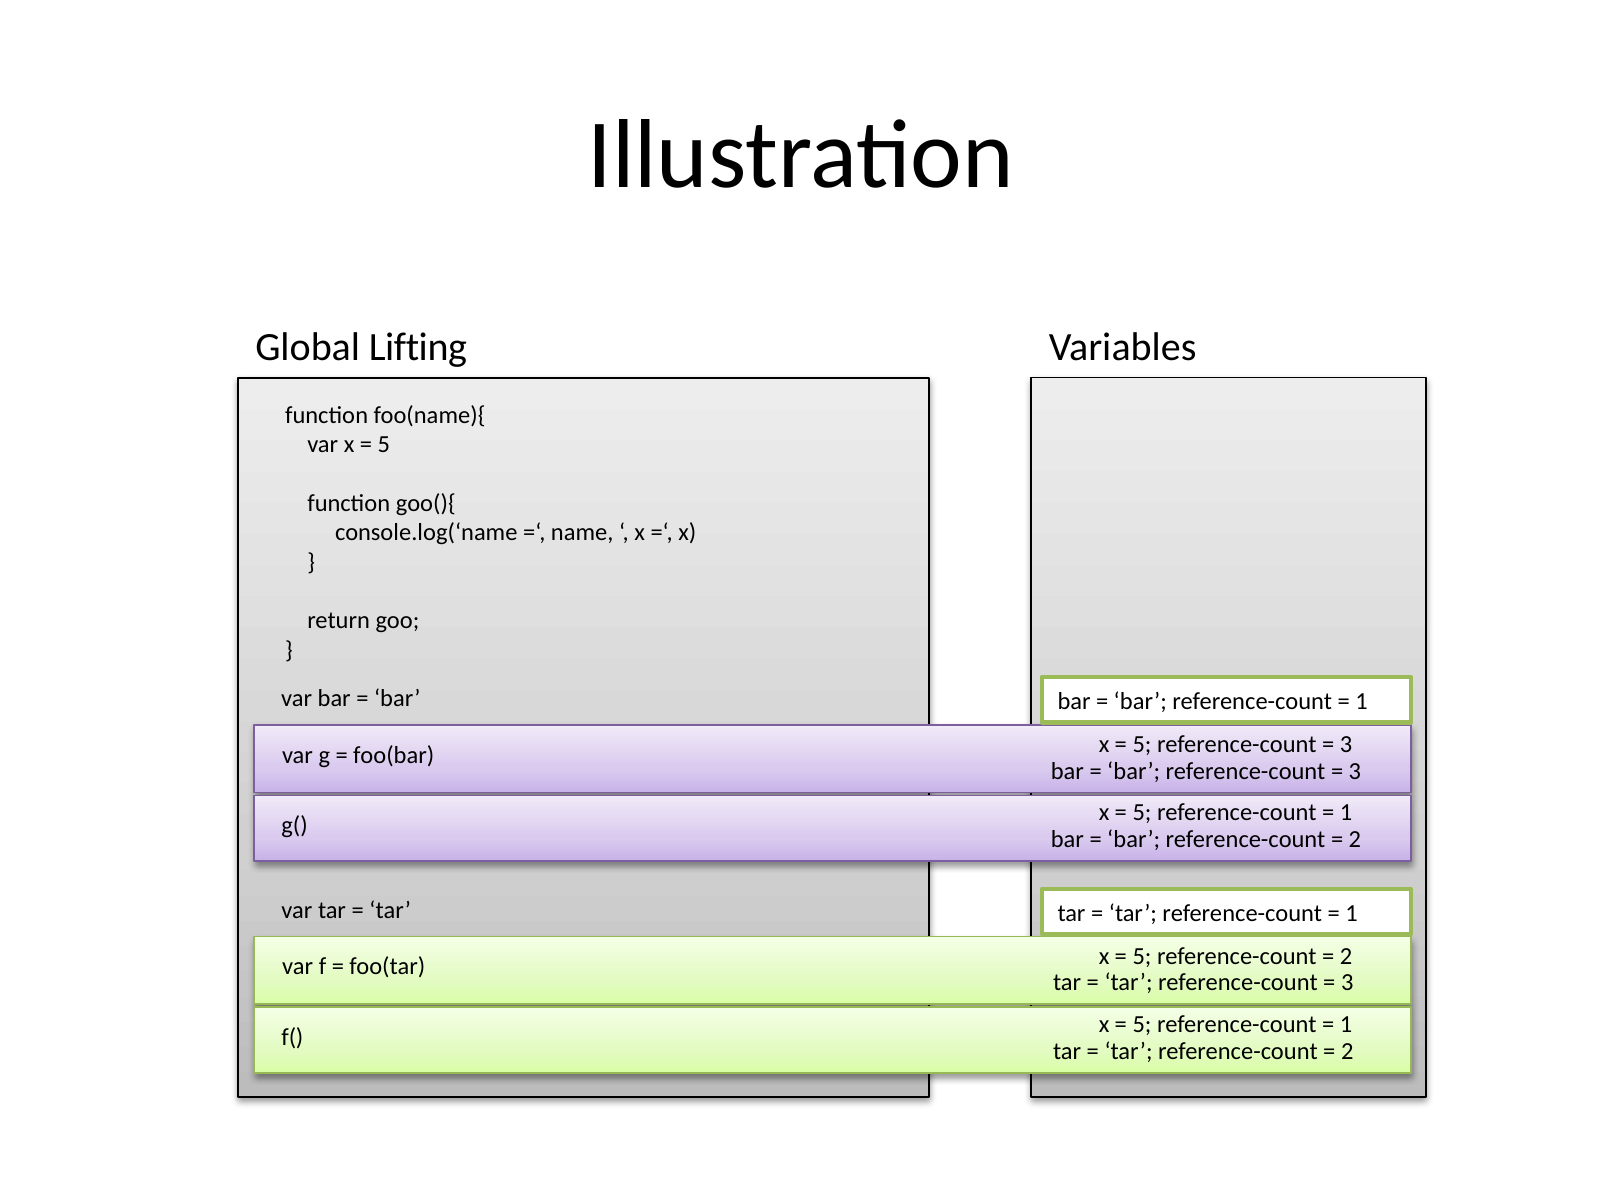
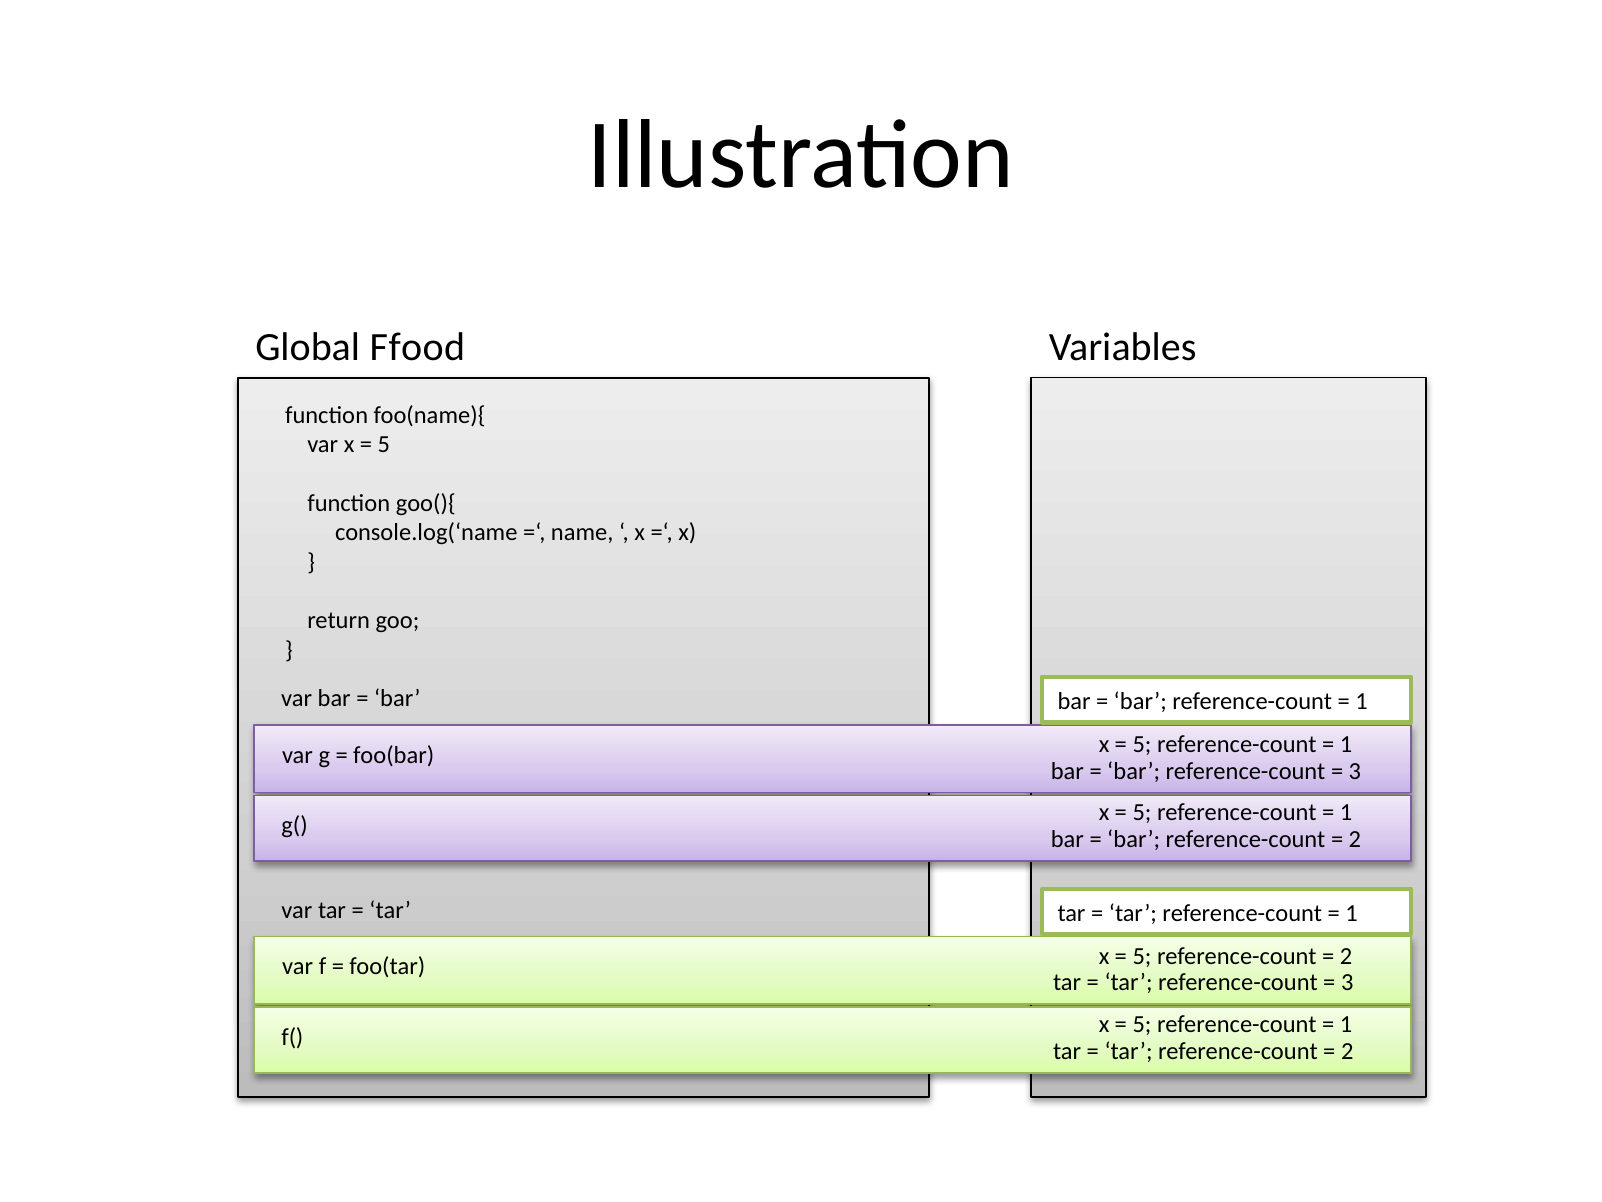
Lifting: Lifting -> Ffood
3 at (1346, 744): 3 -> 1
